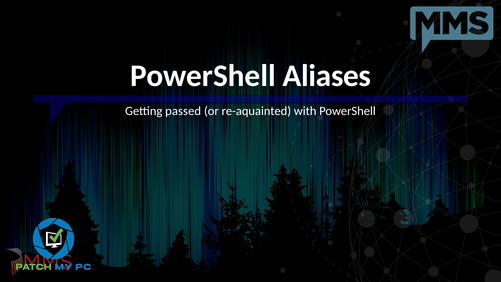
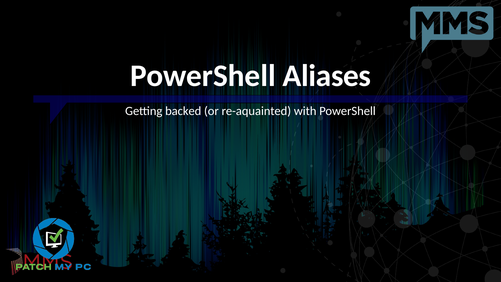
passed: passed -> backed
